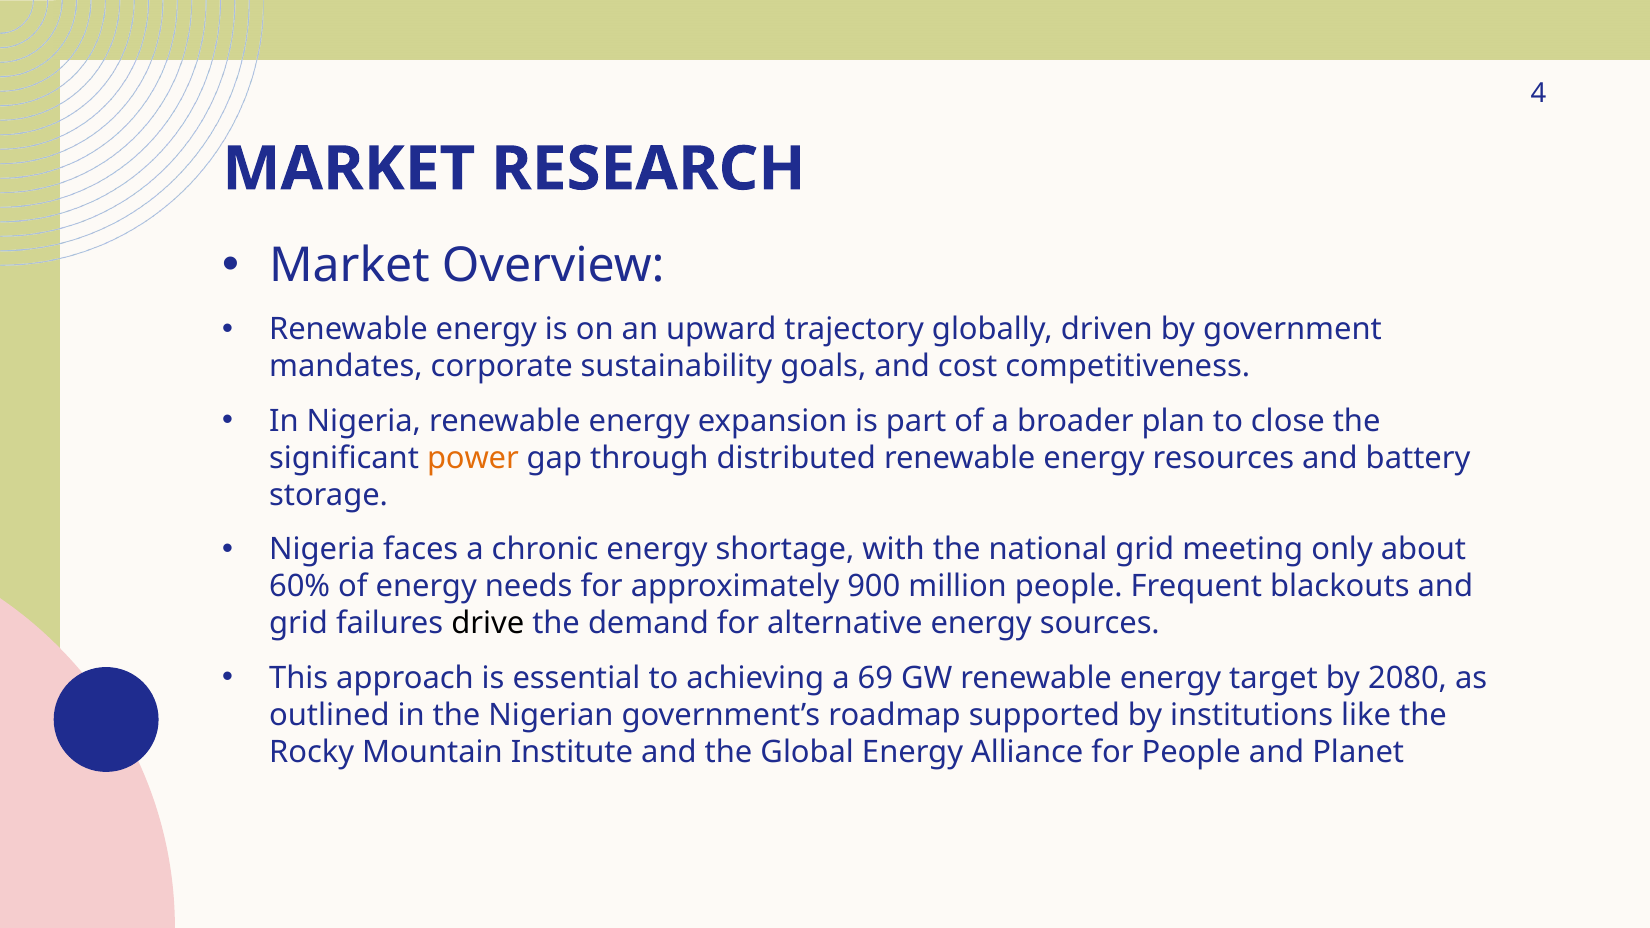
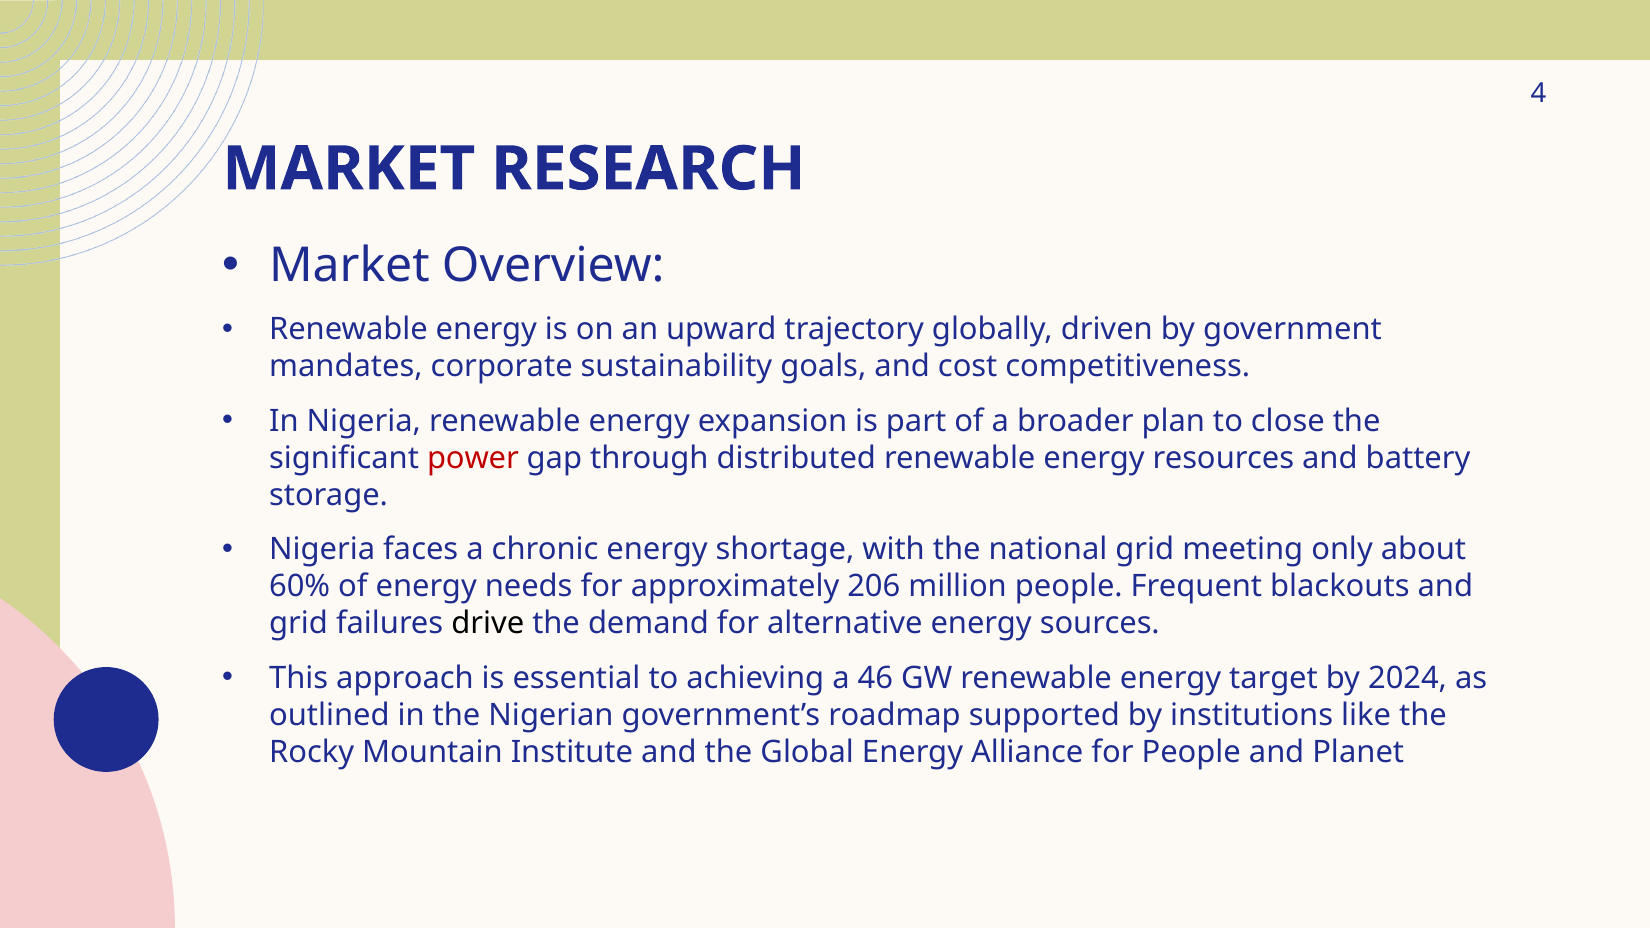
power colour: orange -> red
900: 900 -> 206
69: 69 -> 46
2080: 2080 -> 2024
